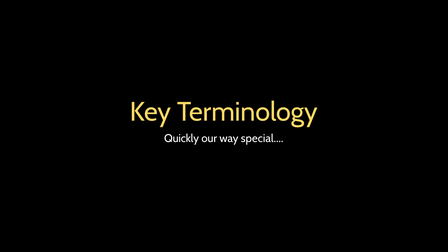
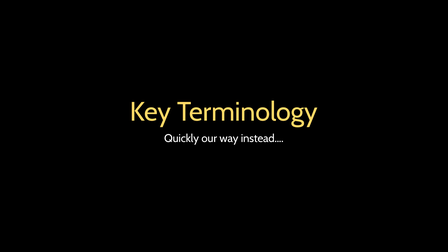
special: special -> instead
